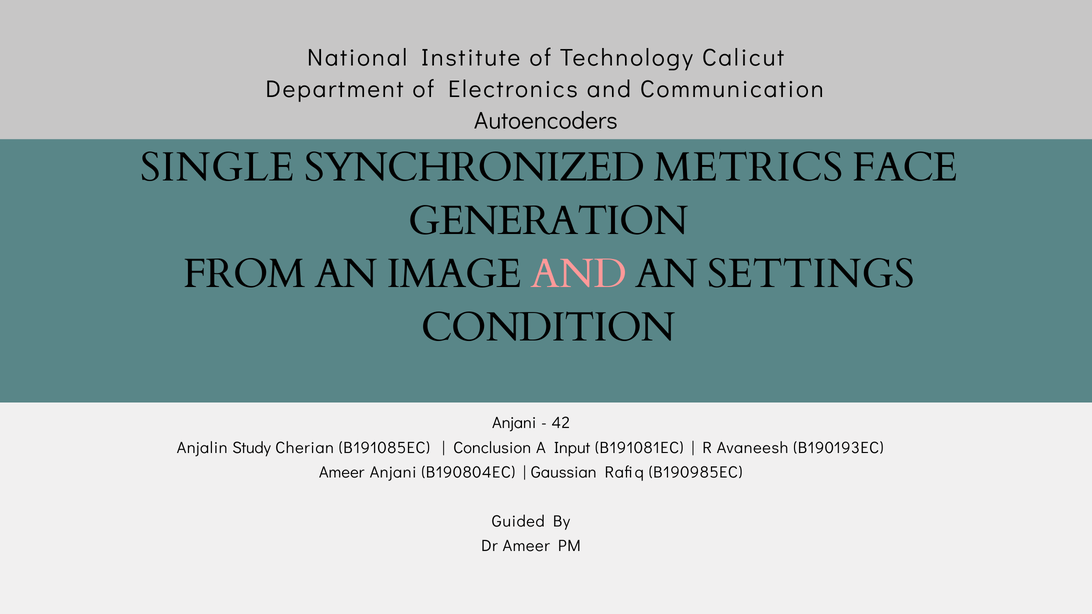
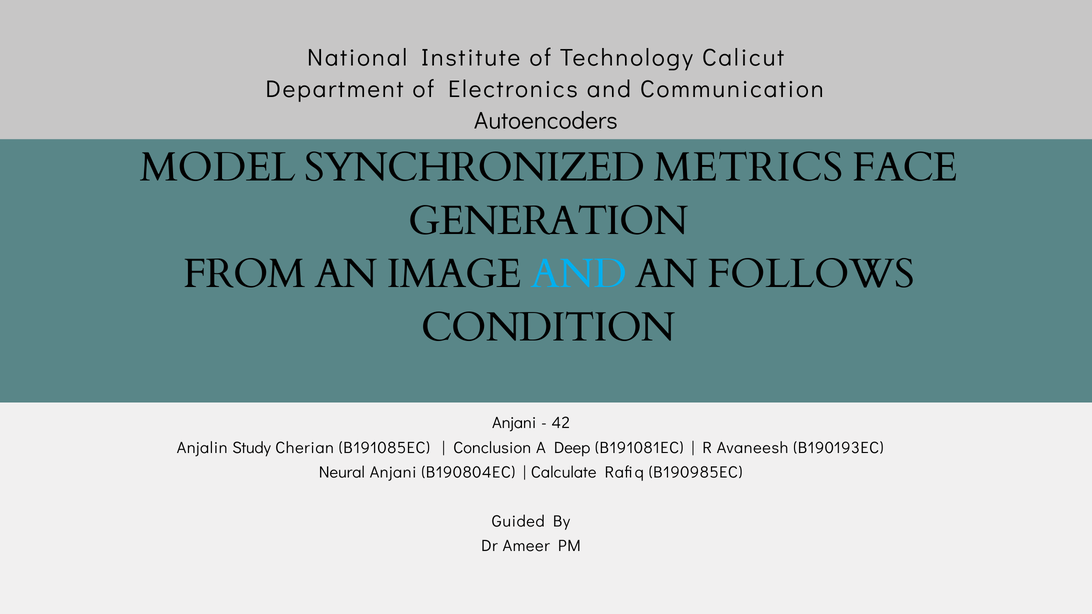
SINGLE: SINGLE -> MODEL
AND at (579, 274) colour: pink -> light blue
SETTINGS: SETTINGS -> FOLLOWS
Input: Input -> Deep
Ameer at (342, 472): Ameer -> Neural
Gaussian: Gaussian -> Calculate
